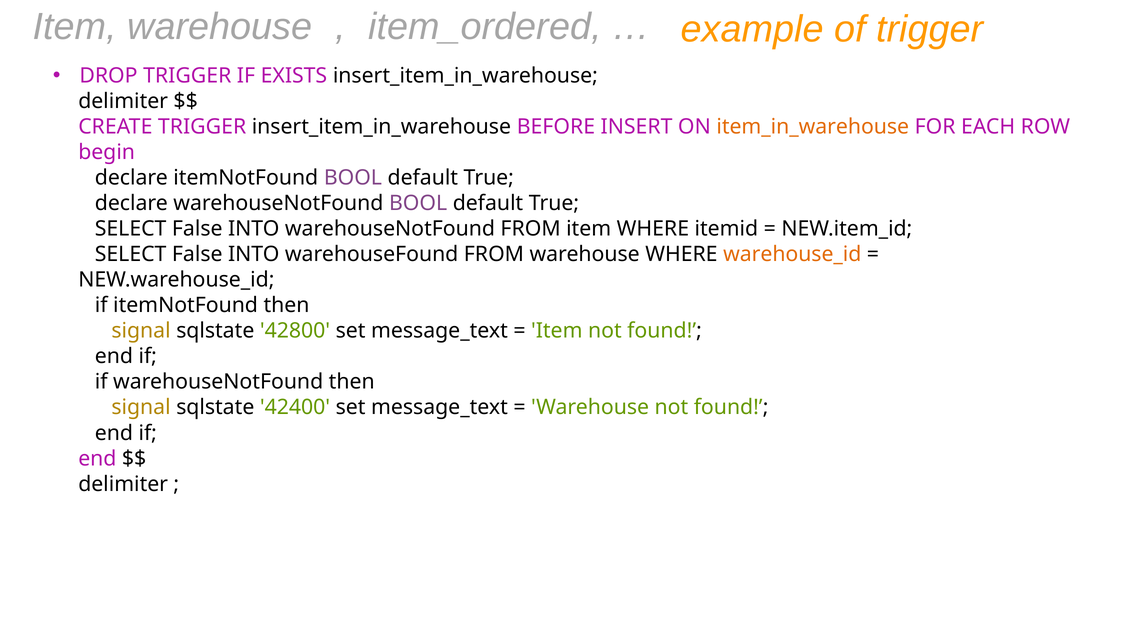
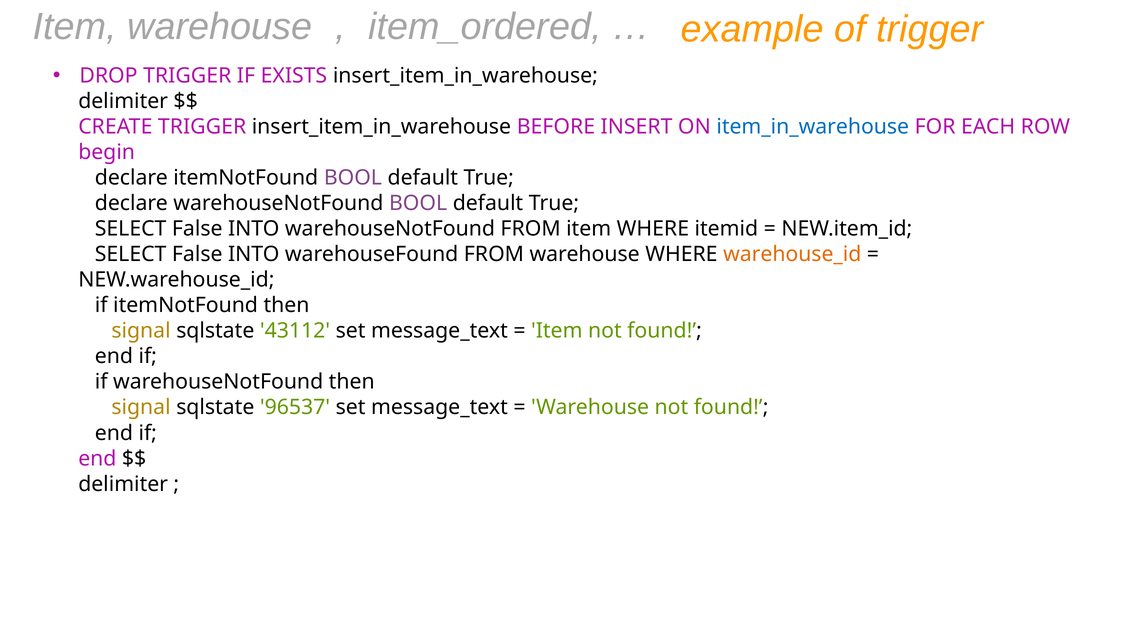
item_in_warehouse colour: orange -> blue
42800: 42800 -> 43112
42400: 42400 -> 96537
